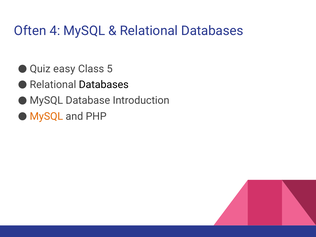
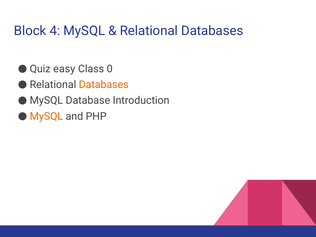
Often: Often -> Block
5: 5 -> 0
Databases at (104, 85) colour: black -> orange
